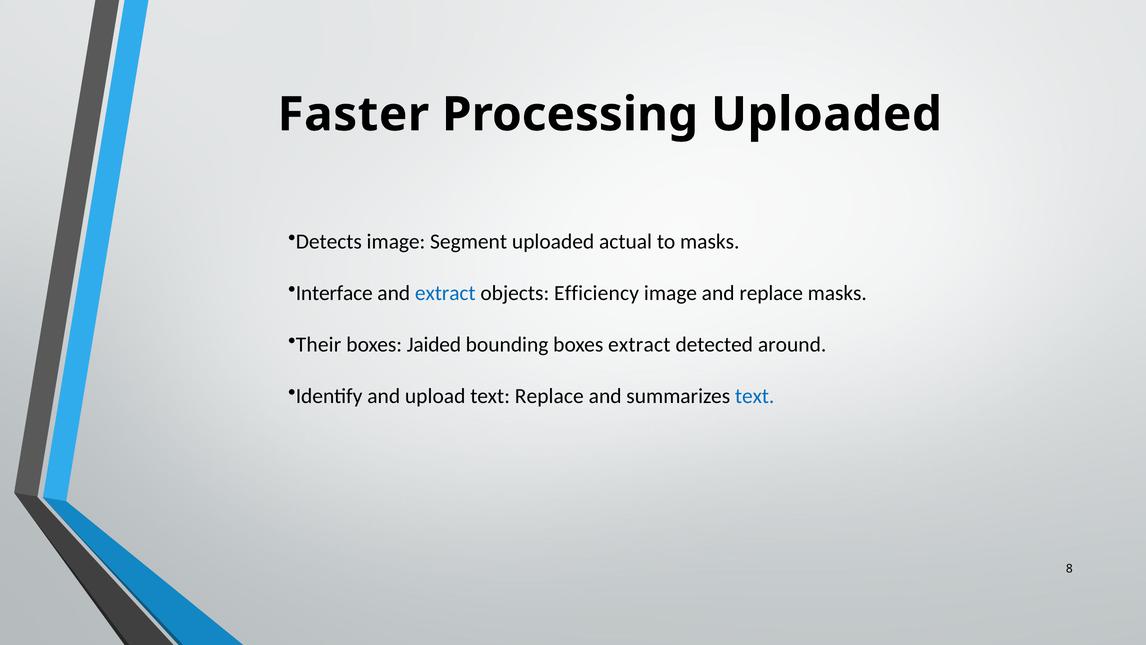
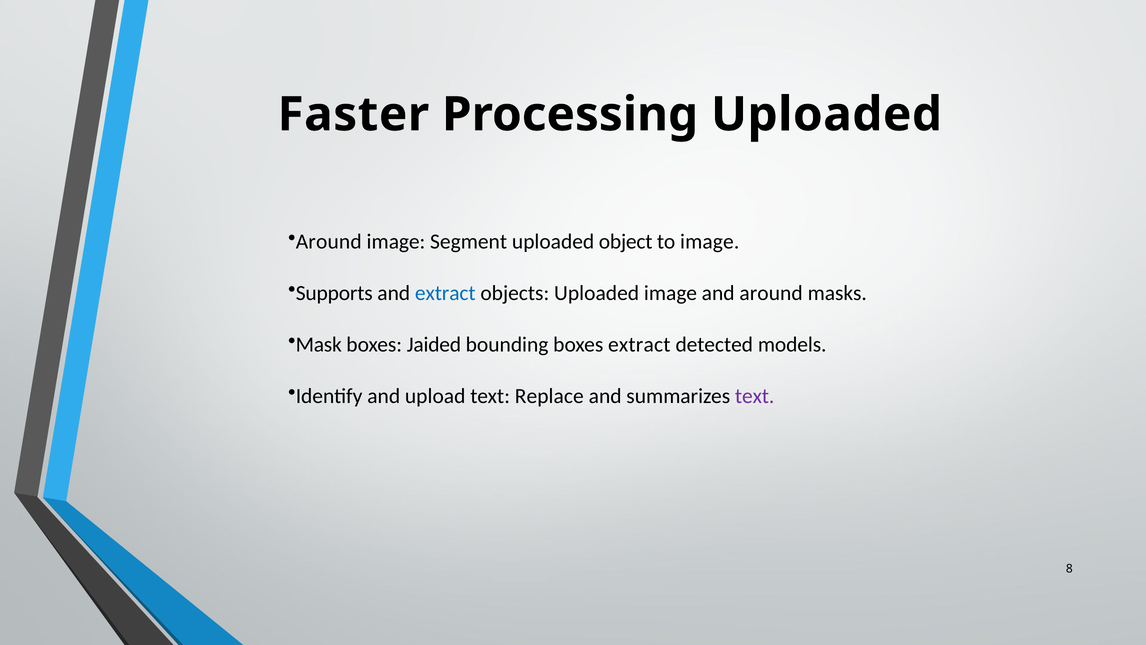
Detects at (329, 241): Detects -> Around
actual: actual -> object
to masks: masks -> image
Interface: Interface -> Supports
objects Efficiency: Efficiency -> Uploaded
and replace: replace -> around
Their: Their -> Mask
around: around -> models
text at (755, 396) colour: blue -> purple
